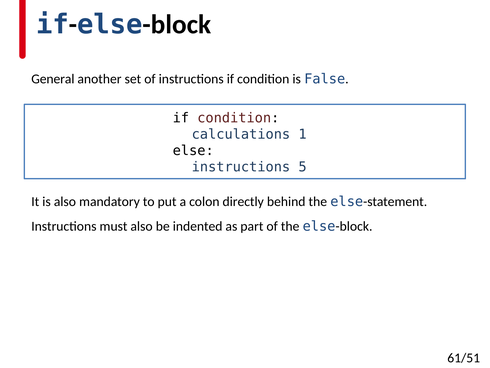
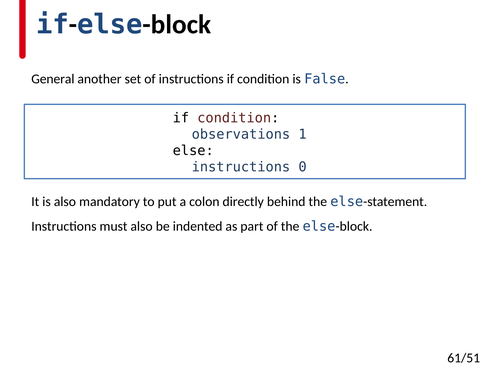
calculations: calculations -> observations
5: 5 -> 0
